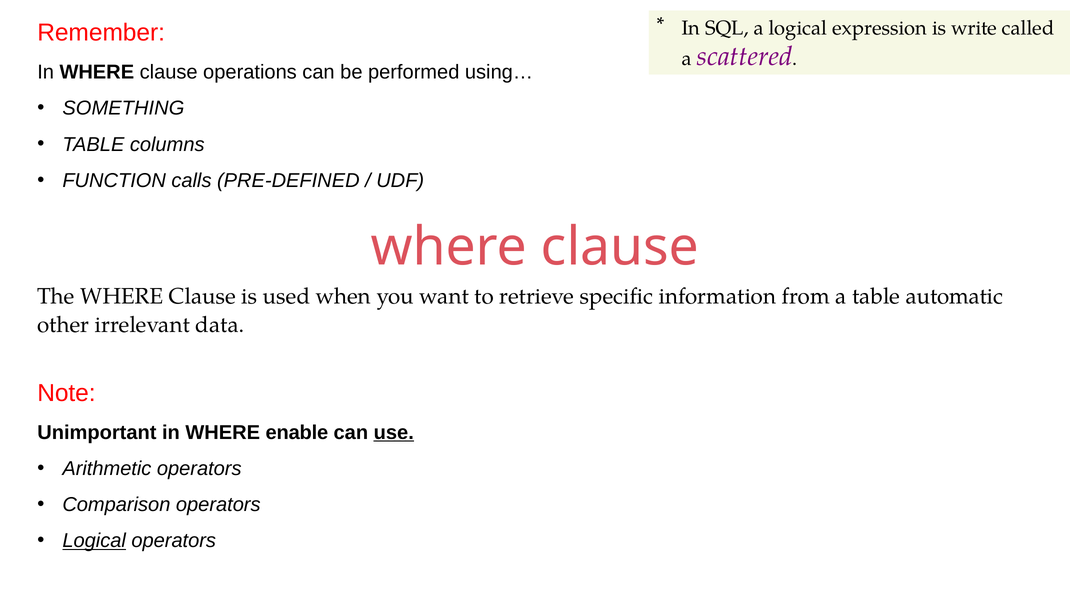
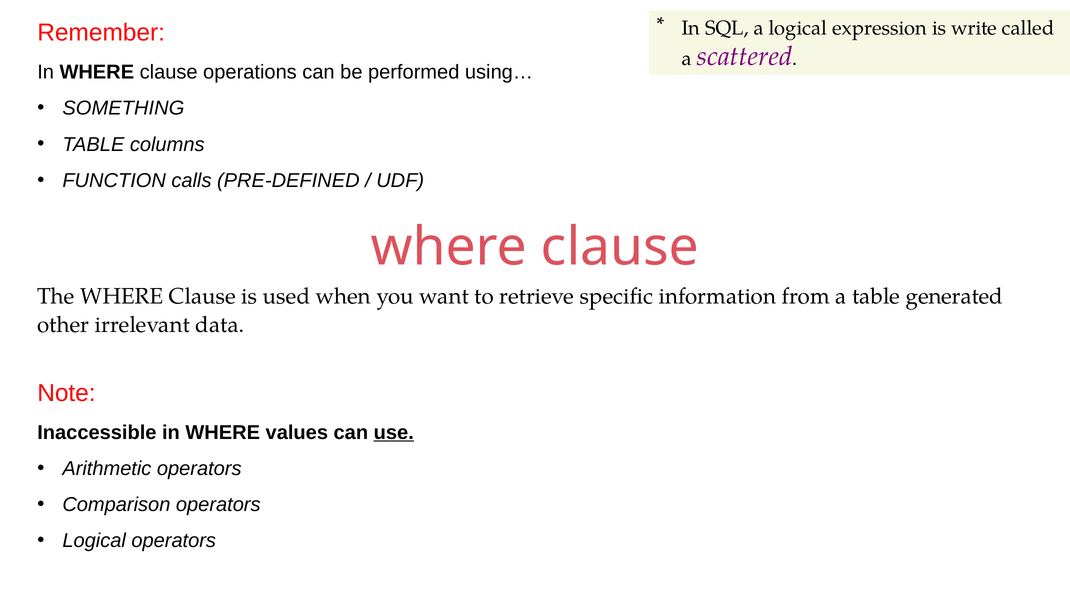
automatic: automatic -> generated
Unimportant: Unimportant -> Inaccessible
enable: enable -> values
Logical at (94, 541) underline: present -> none
